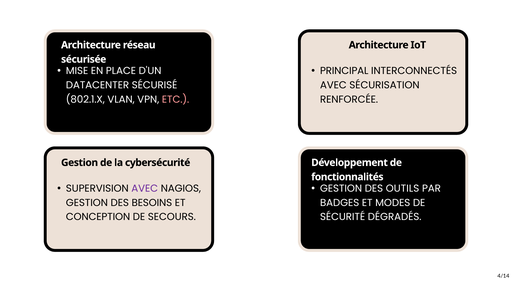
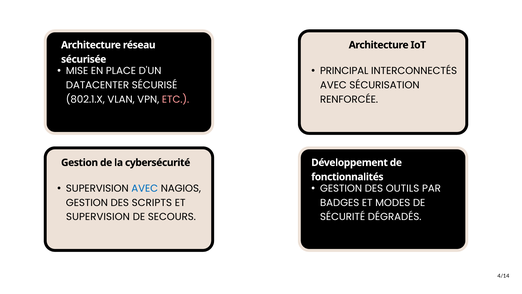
AVEC at (145, 188) colour: purple -> blue
BESOINS: BESOINS -> SCRIPTS
CONCEPTION at (98, 217): CONCEPTION -> SUPERVISION
